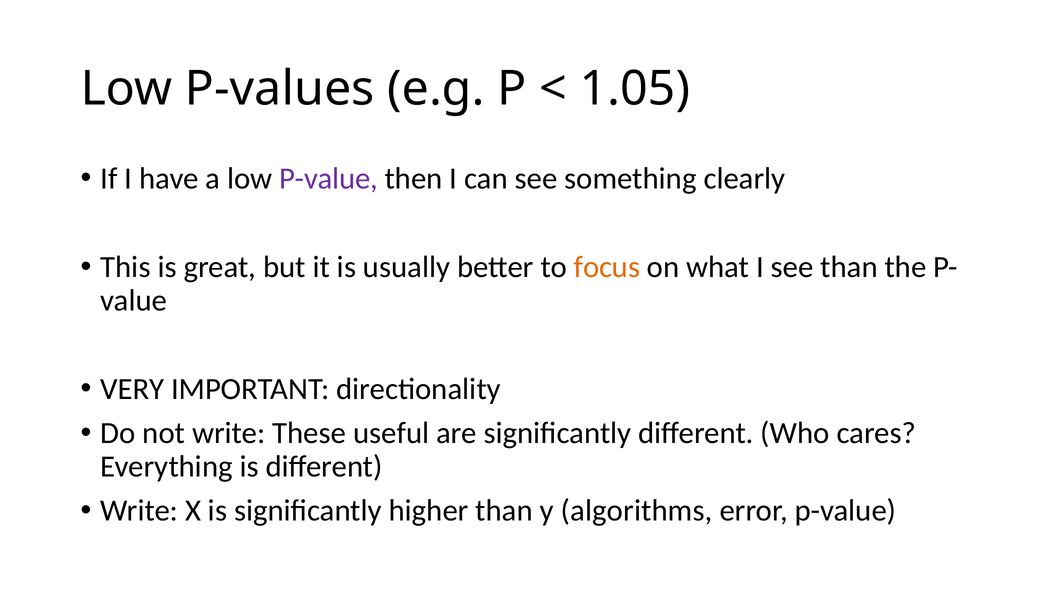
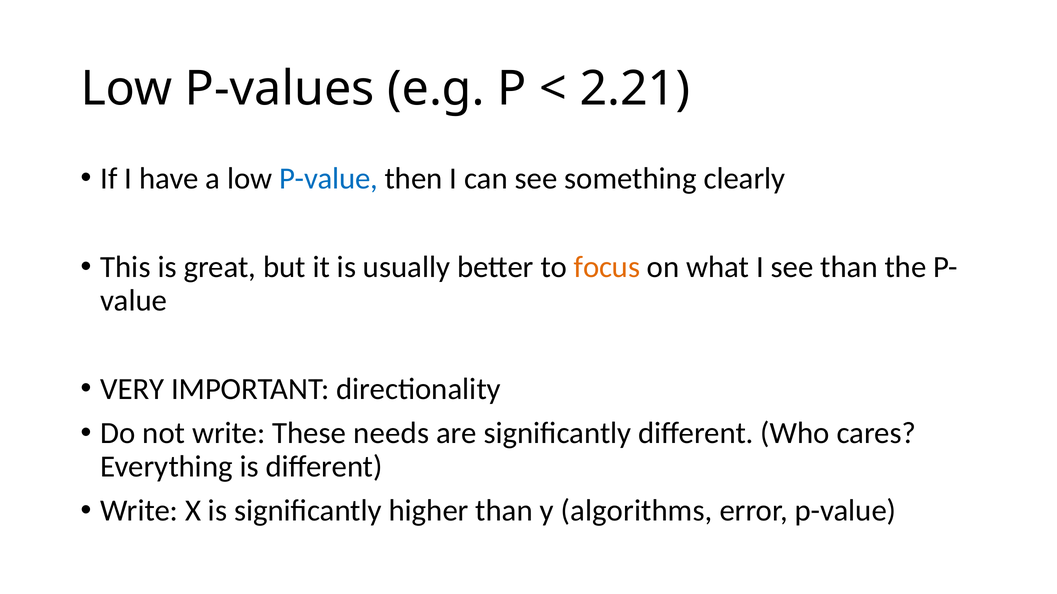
1.05: 1.05 -> 2.21
P-value at (329, 179) colour: purple -> blue
useful: useful -> needs
